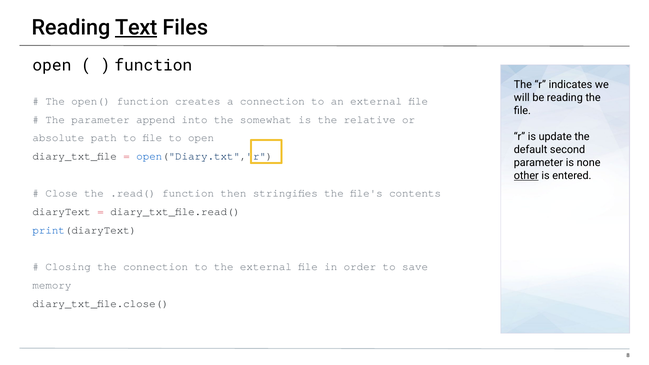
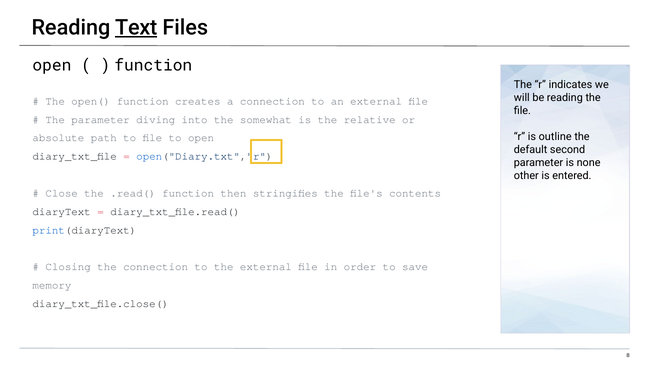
append: append -> diving
update: update -> outline
other underline: present -> none
